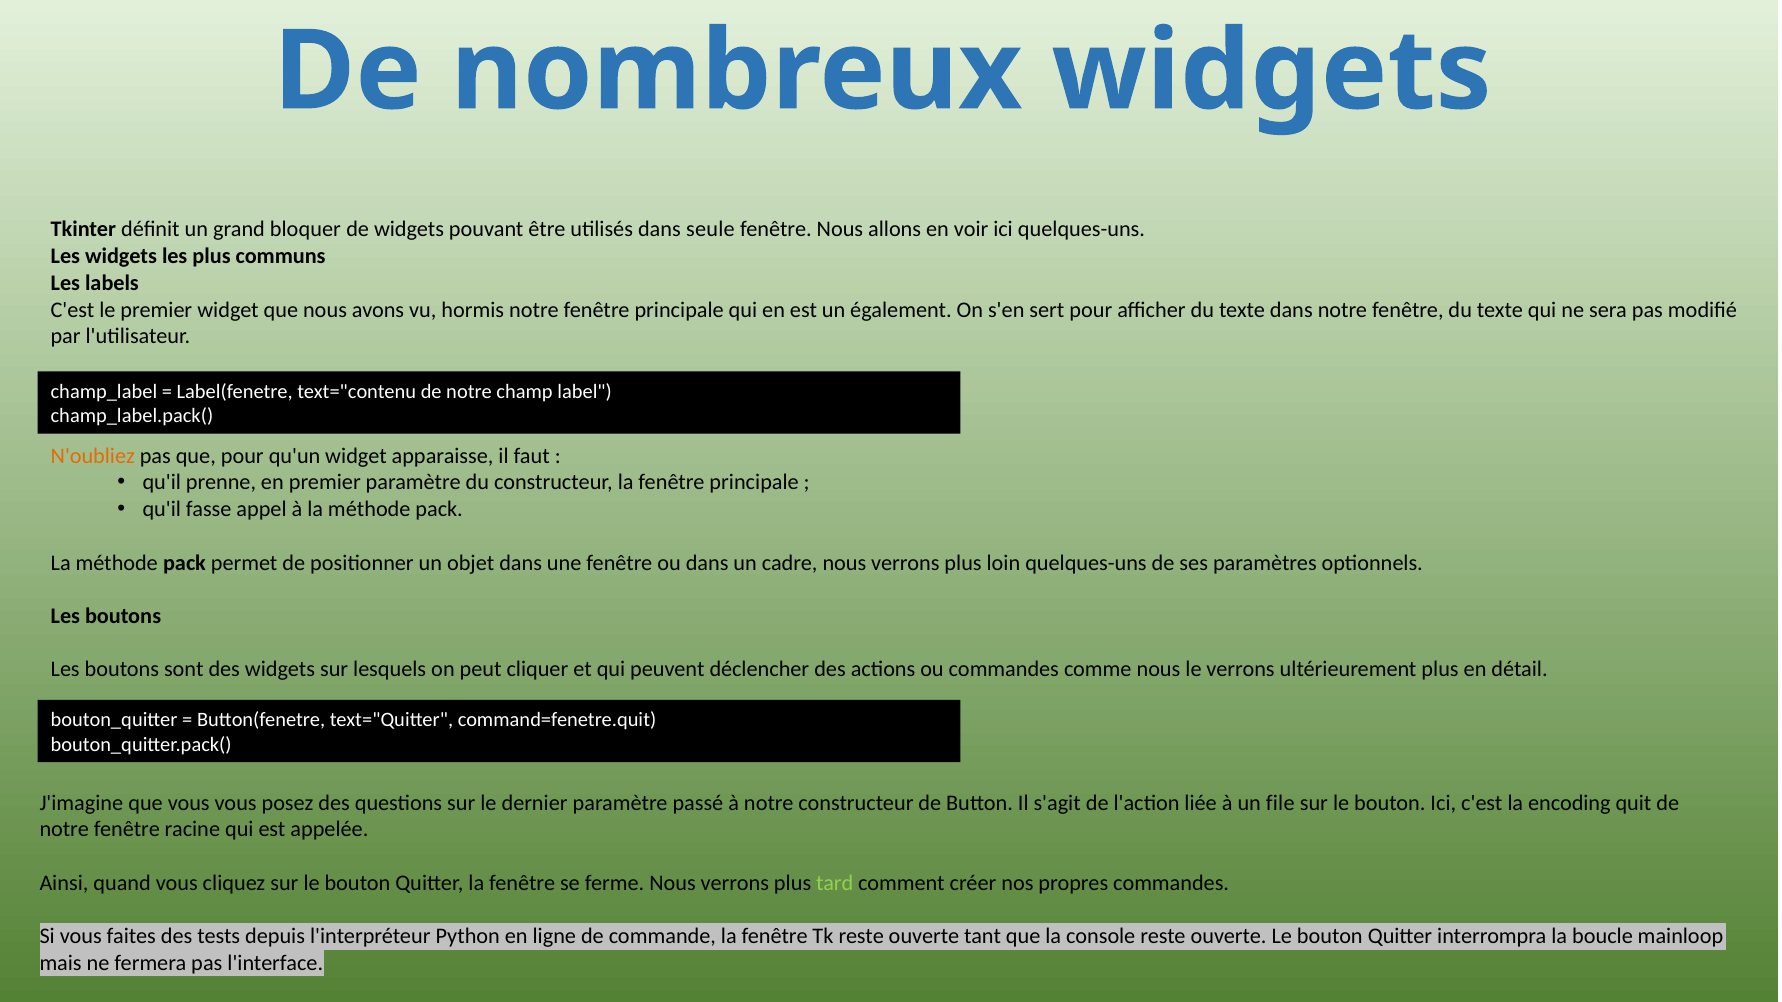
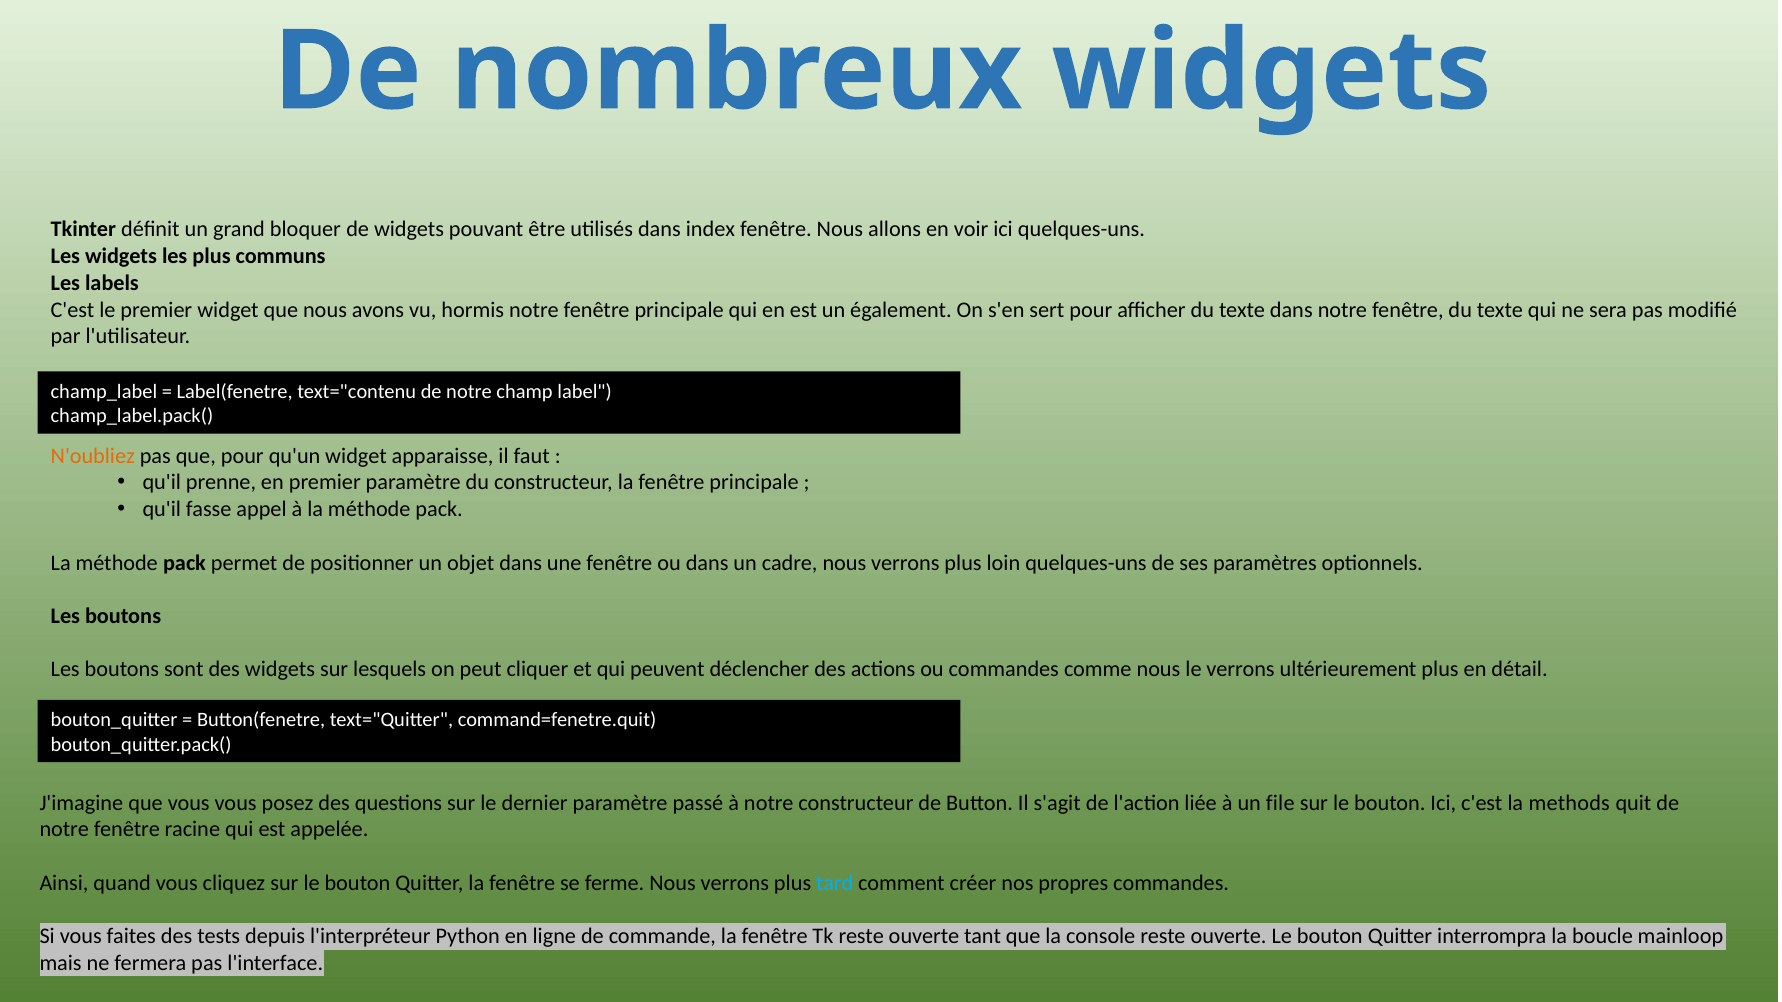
seule: seule -> index
encoding: encoding -> methods
tard colour: light green -> light blue
